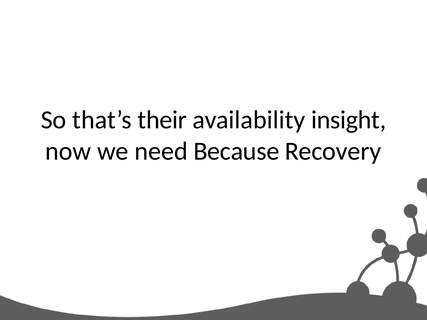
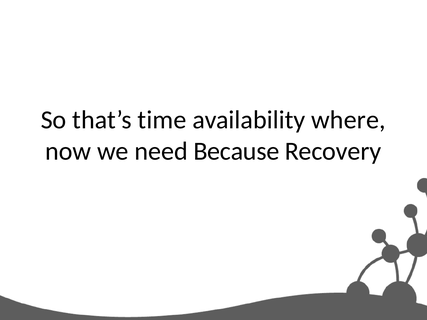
their: their -> time
insight: insight -> where
